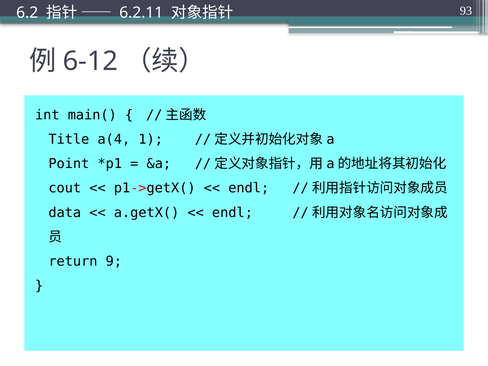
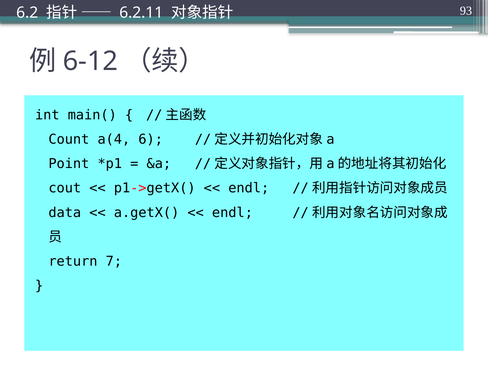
Title: Title -> Count
1: 1 -> 6
9: 9 -> 7
